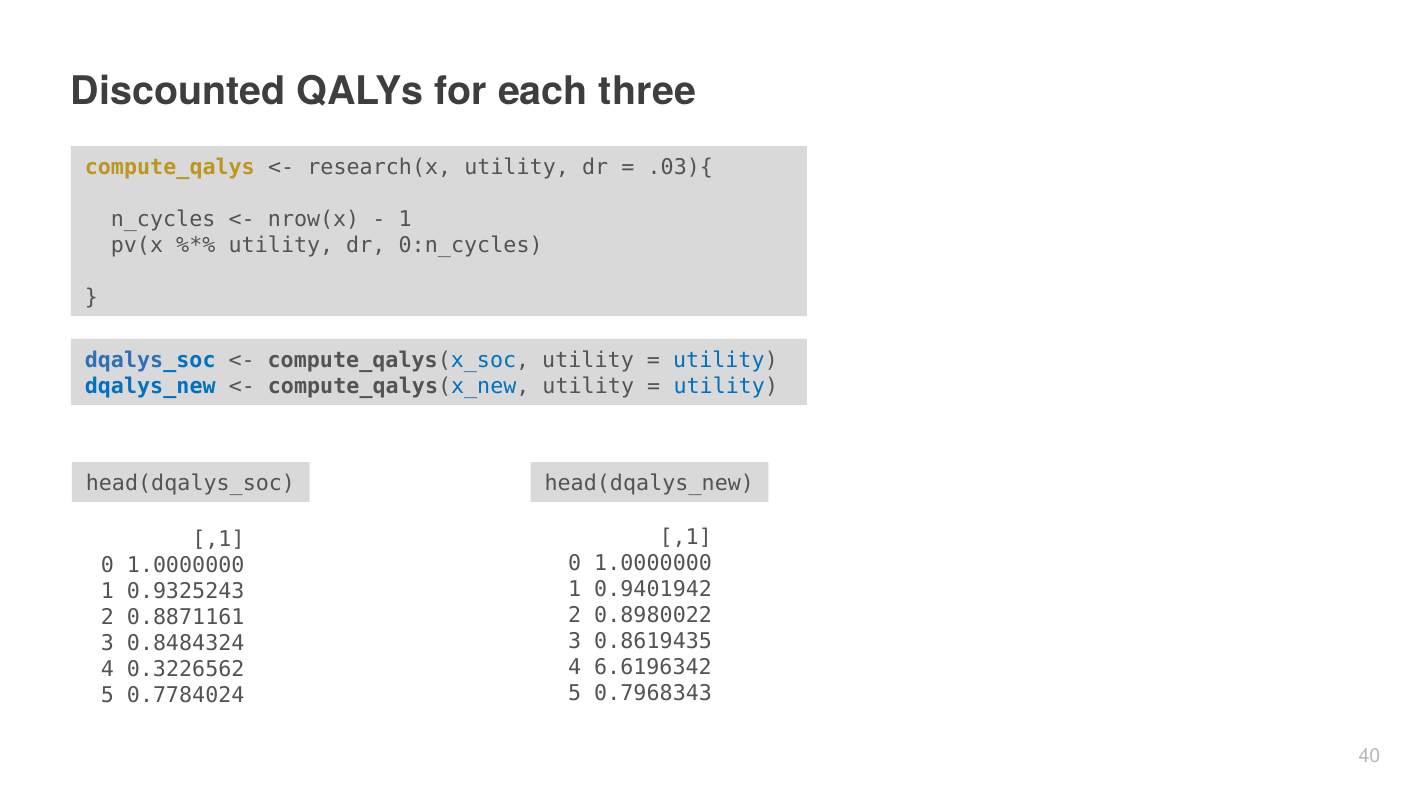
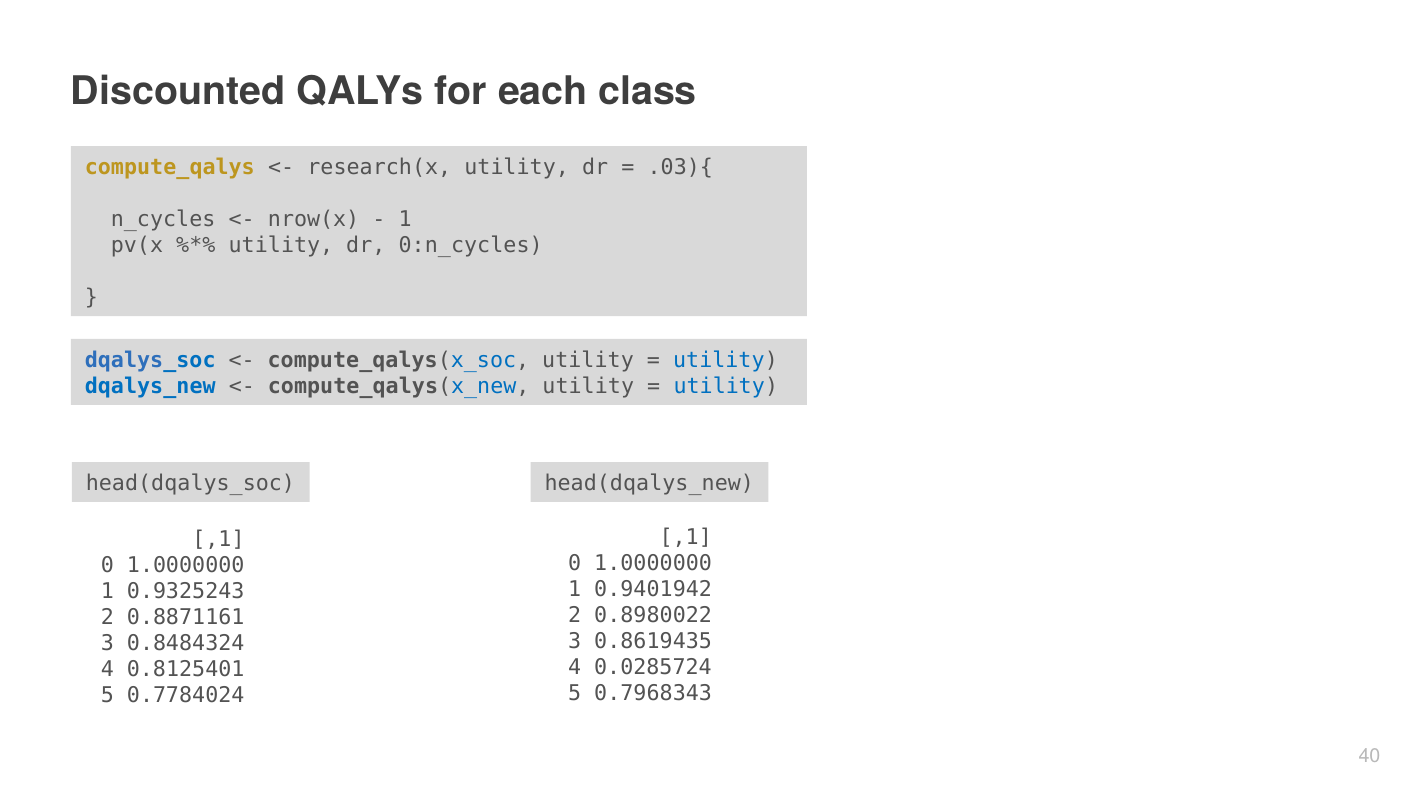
three: three -> class
6.6196342: 6.6196342 -> 0.0285724
0.3226562: 0.3226562 -> 0.8125401
